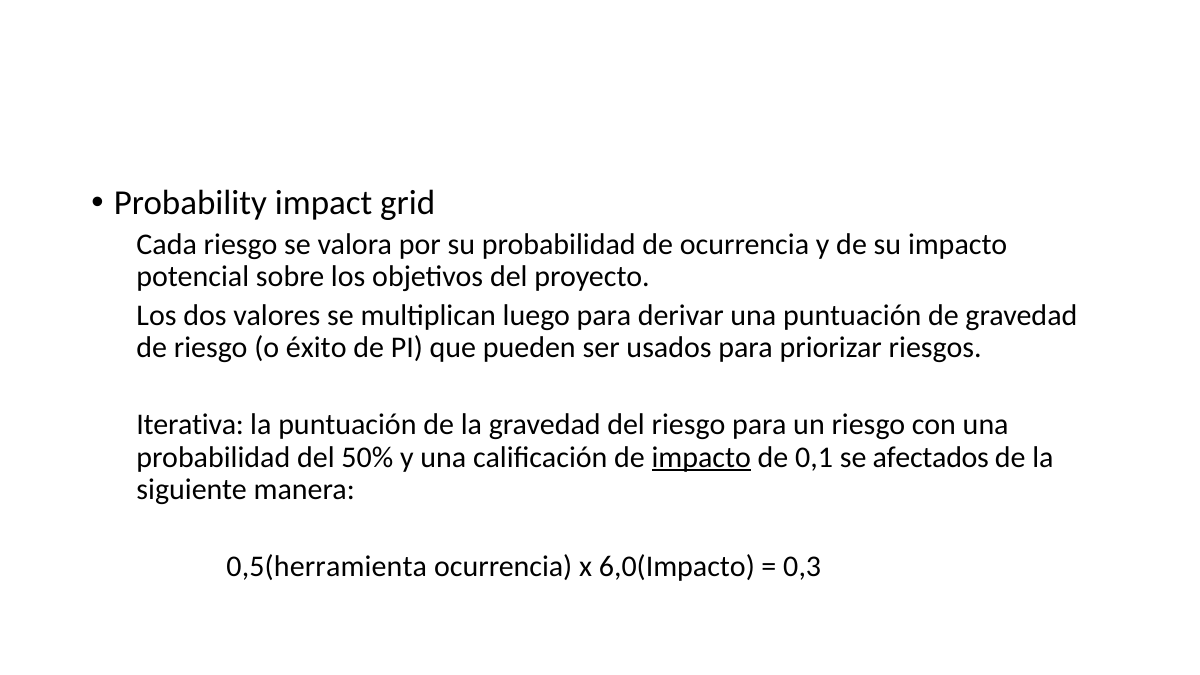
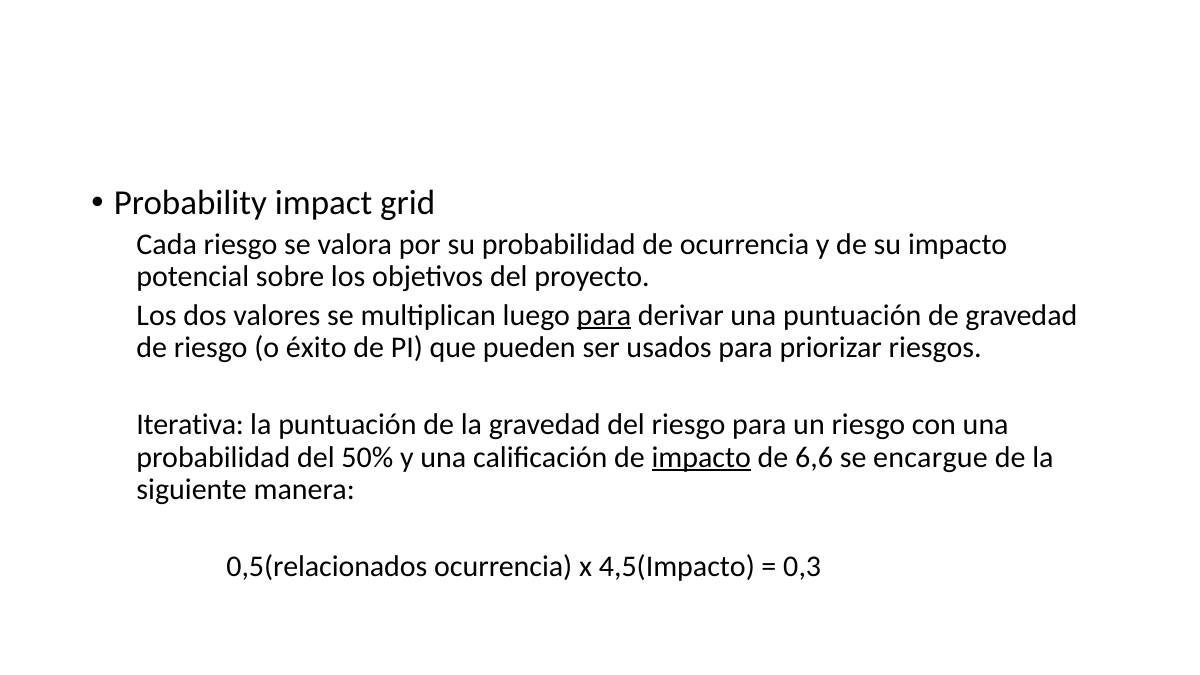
para at (604, 315) underline: none -> present
0,1: 0,1 -> 6,6
afectados: afectados -> encargue
0,5(herramienta: 0,5(herramienta -> 0,5(relacionados
6,0(Impacto: 6,0(Impacto -> 4,5(Impacto
